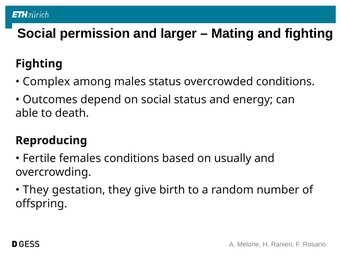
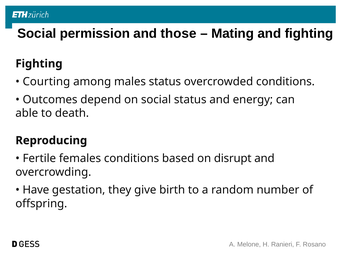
larger: larger -> those
Complex: Complex -> Courting
usually: usually -> disrupt
They at (36, 190): They -> Have
